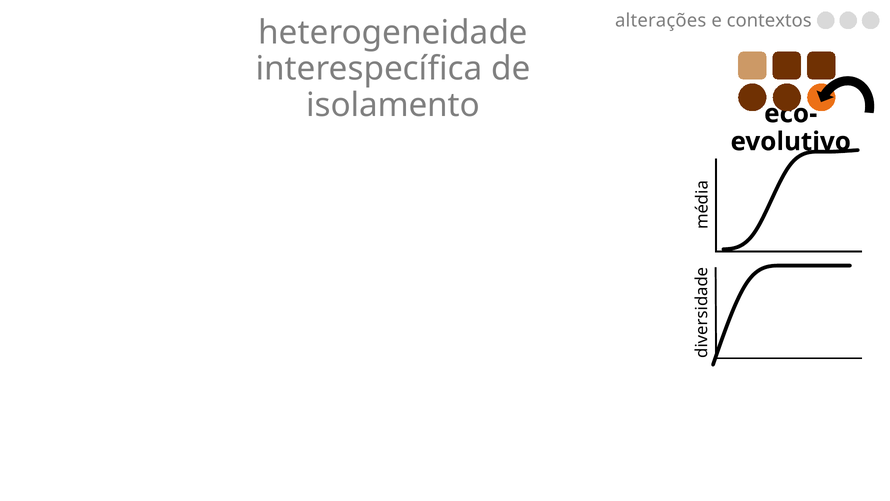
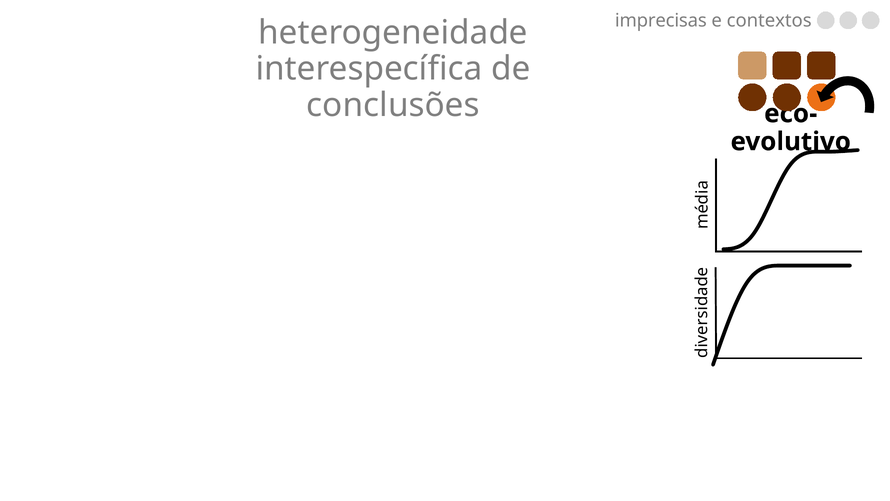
alterações: alterações -> imprecisas
isolamento: isolamento -> conclusões
